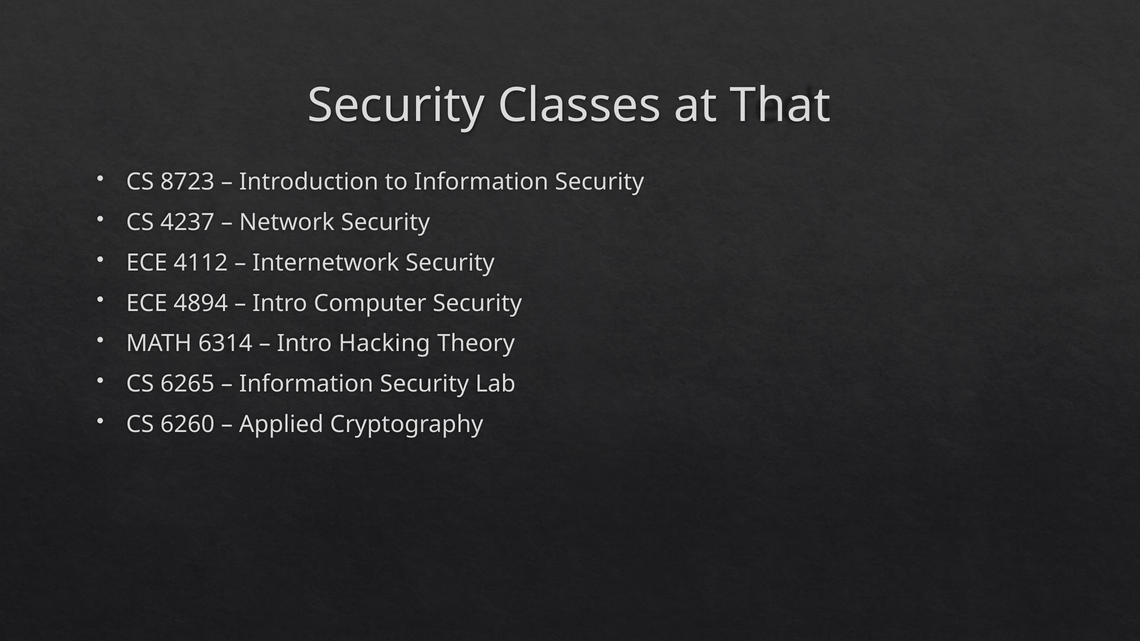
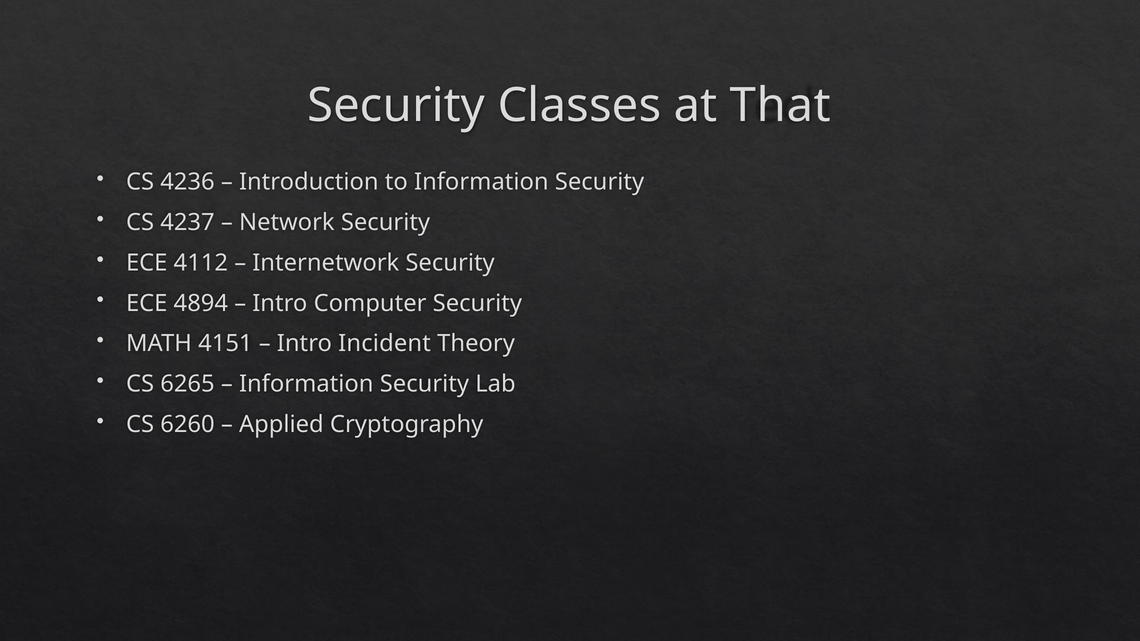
8723: 8723 -> 4236
6314: 6314 -> 4151
Hacking: Hacking -> Incident
